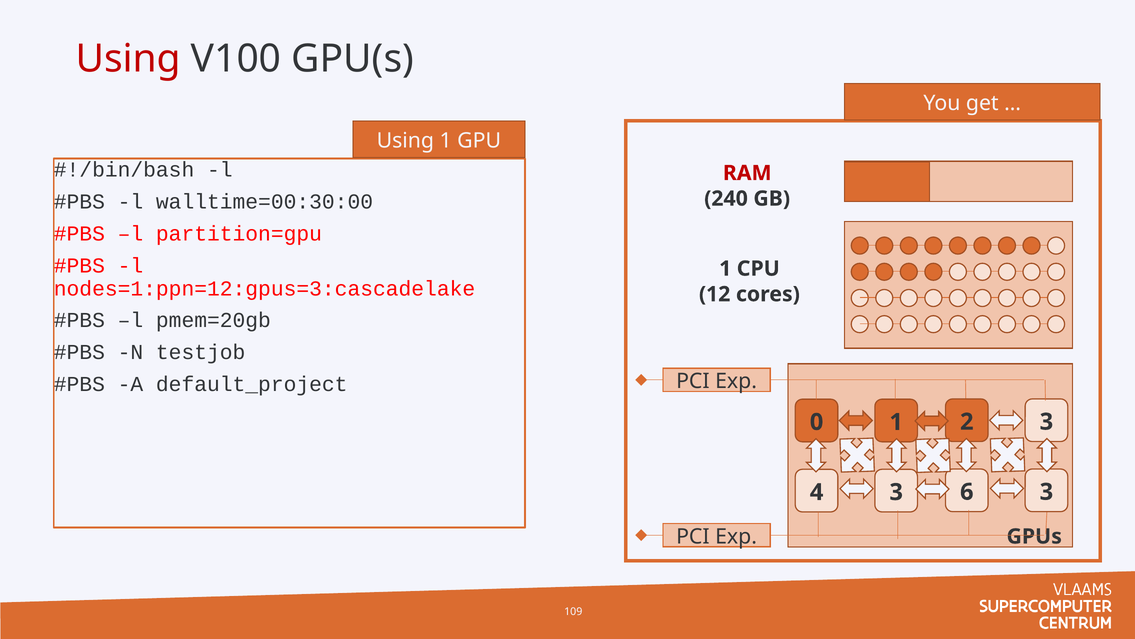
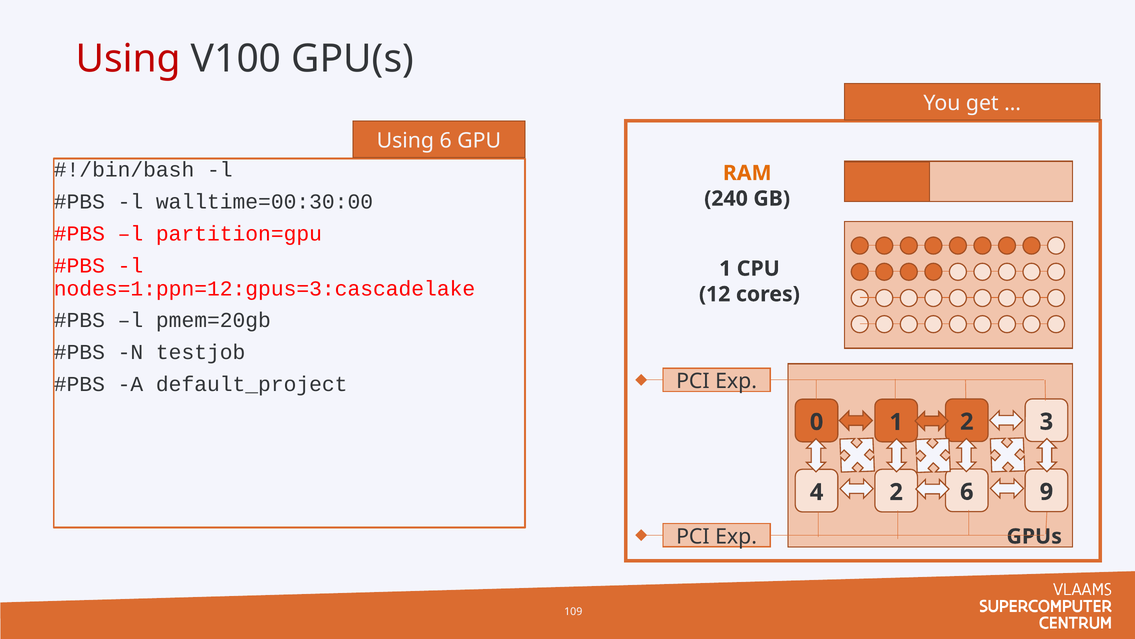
Using 1: 1 -> 6
RAM colour: red -> orange
6 3: 3 -> 9
4 3: 3 -> 2
